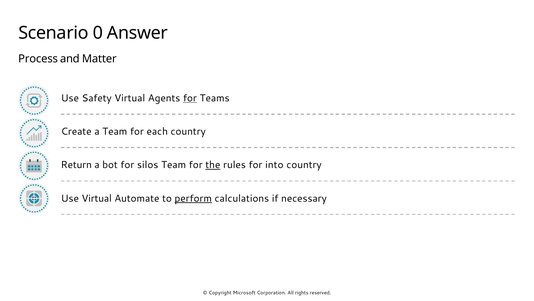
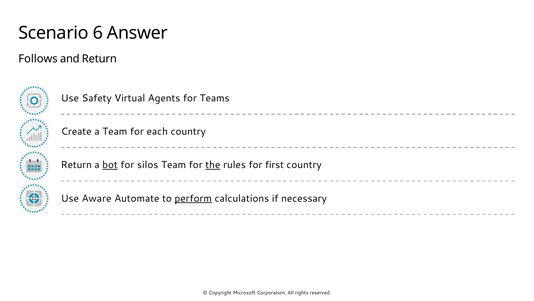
0: 0 -> 6
Process: Process -> Follows
and Matter: Matter -> Return
for at (190, 98) underline: present -> none
bot underline: none -> present
into: into -> first
Use Virtual: Virtual -> Aware
